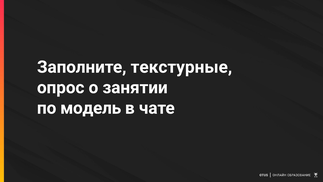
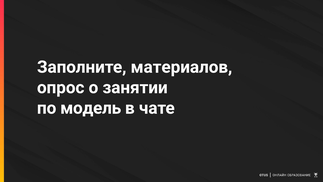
текстурные: текстурные -> материалов
